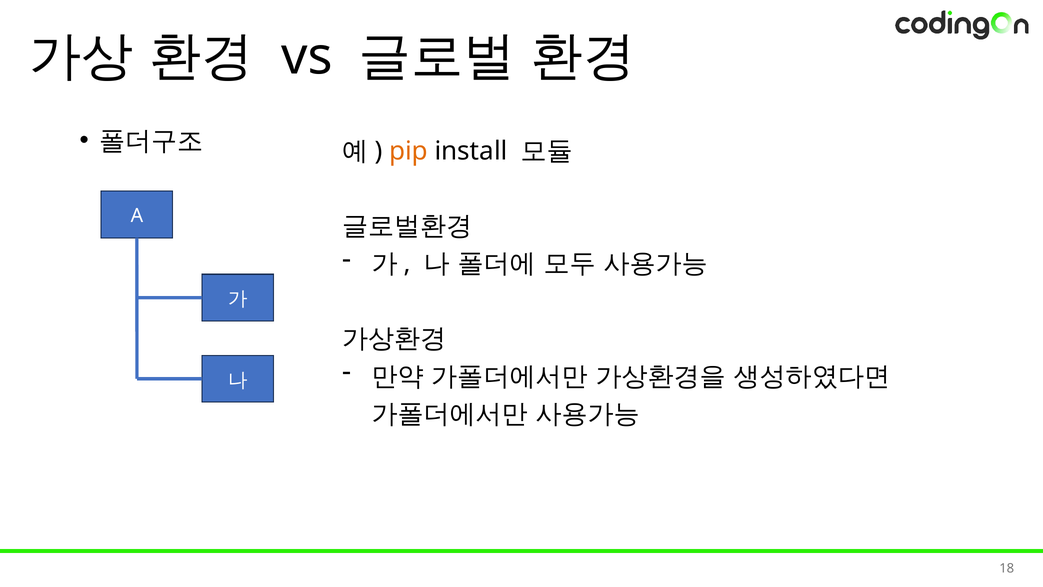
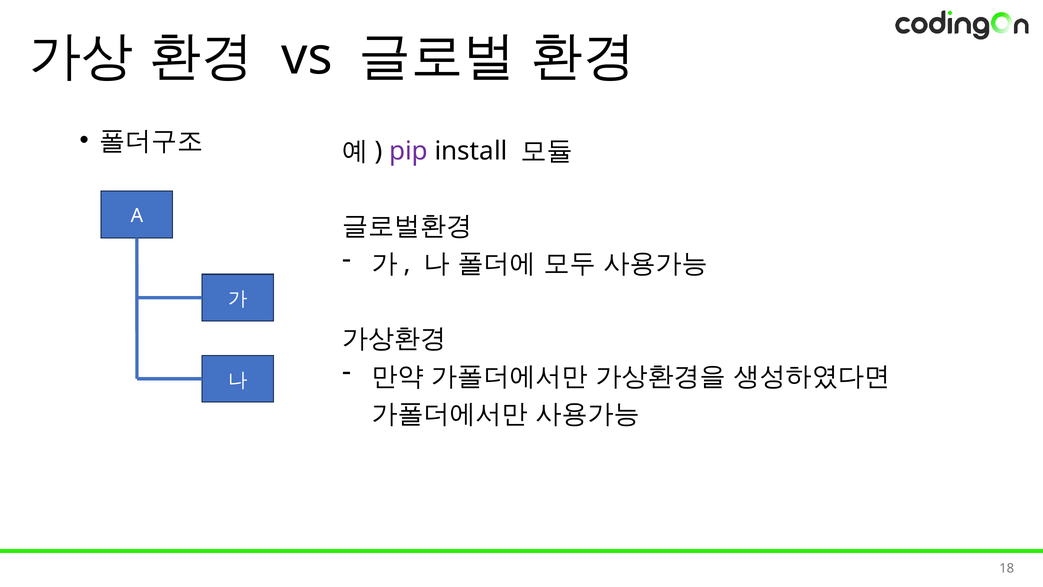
pip colour: orange -> purple
